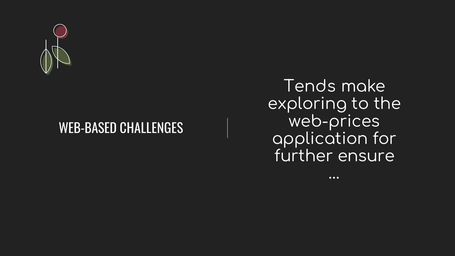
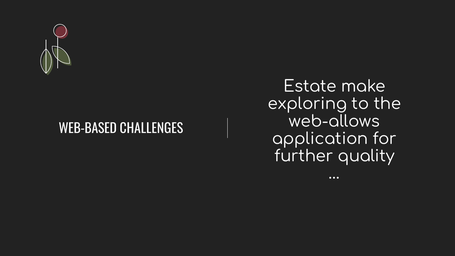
Tends: Tends -> Estate
web-prices: web-prices -> web-allows
ensure: ensure -> quality
